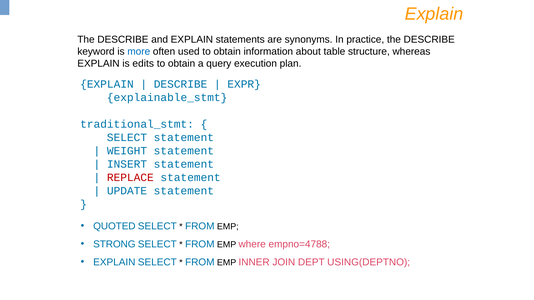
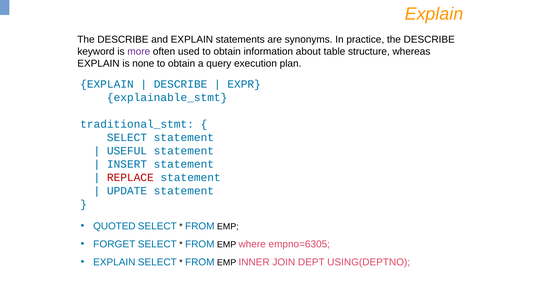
more colour: blue -> purple
edits: edits -> none
WEIGHT: WEIGHT -> USEFUL
STRONG: STRONG -> FORGET
empno=4788: empno=4788 -> empno=6305
